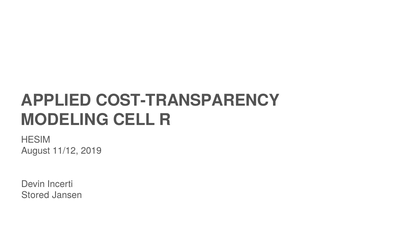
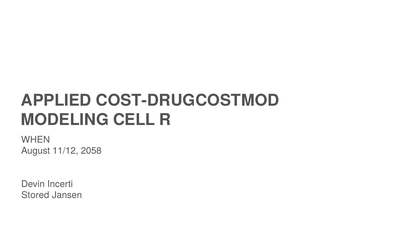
COST-TRANSPARENCY: COST-TRANSPARENCY -> COST-DRUGCOSTMOD
HESIM: HESIM -> WHEN
2019: 2019 -> 2058
